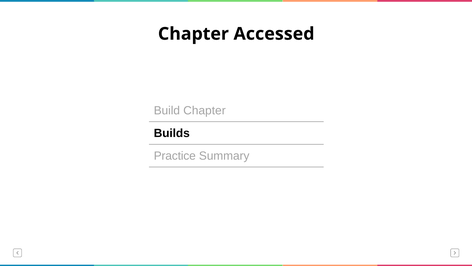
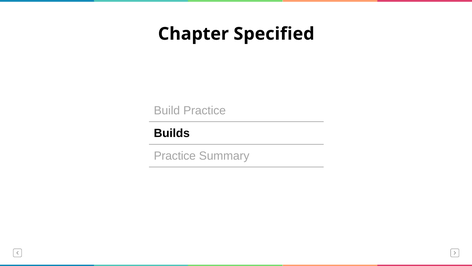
Accessed: Accessed -> Specified
Build Chapter: Chapter -> Practice
